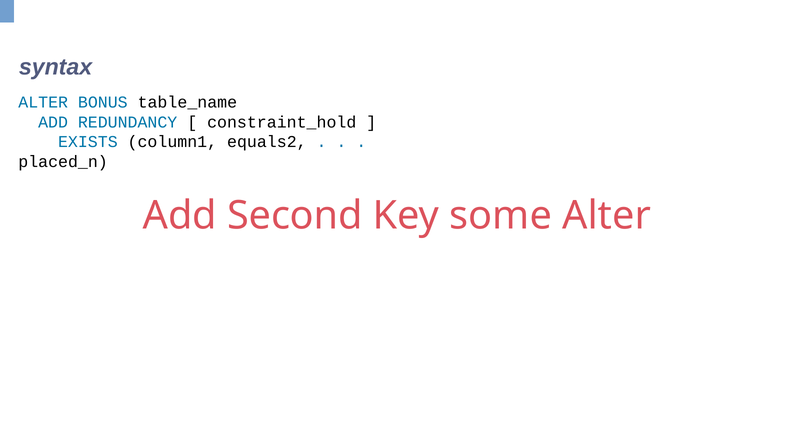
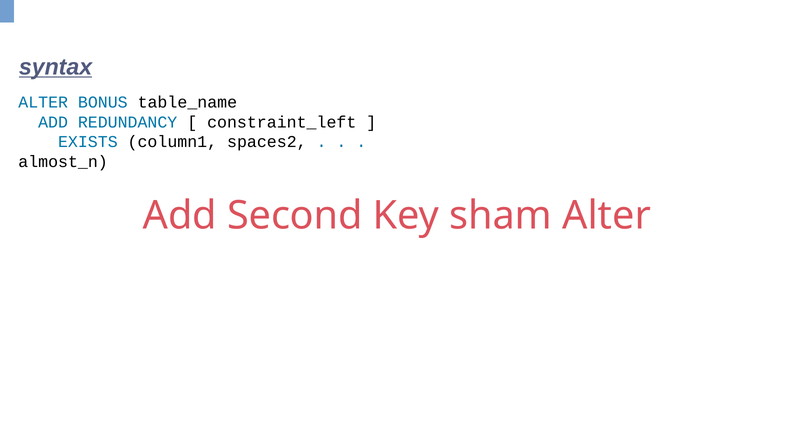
syntax underline: none -> present
constraint_hold: constraint_hold -> constraint_left
equals2: equals2 -> spaces2
placed_n: placed_n -> almost_n
some: some -> sham
